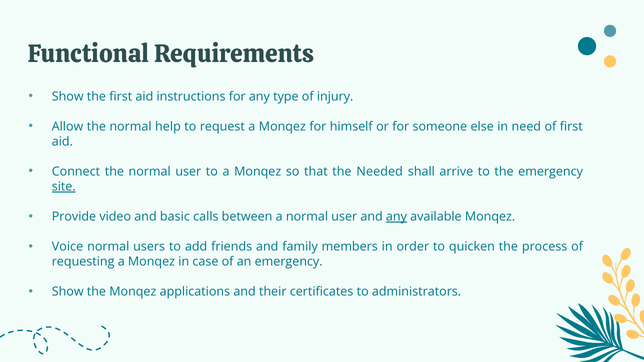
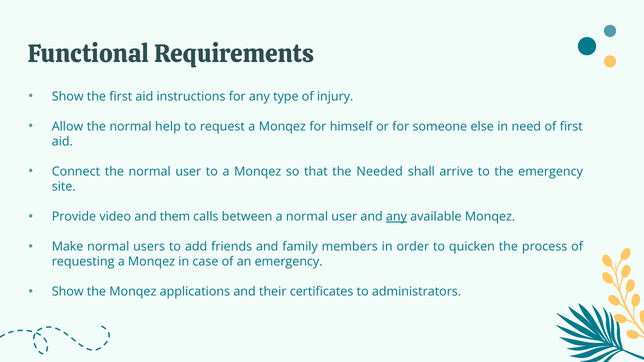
site underline: present -> none
basic: basic -> them
Voice: Voice -> Make
